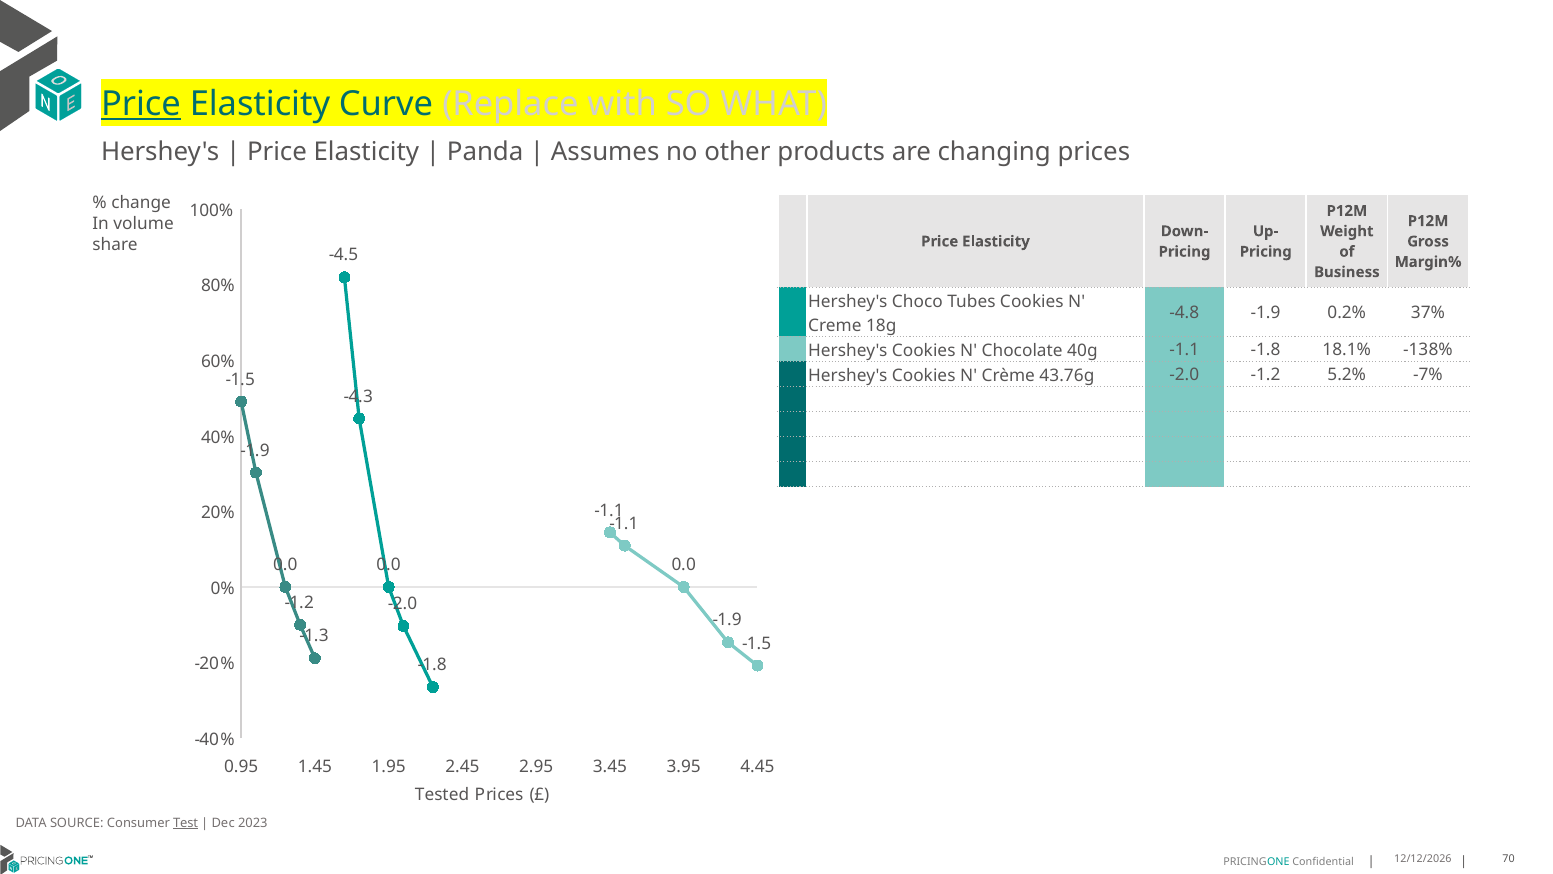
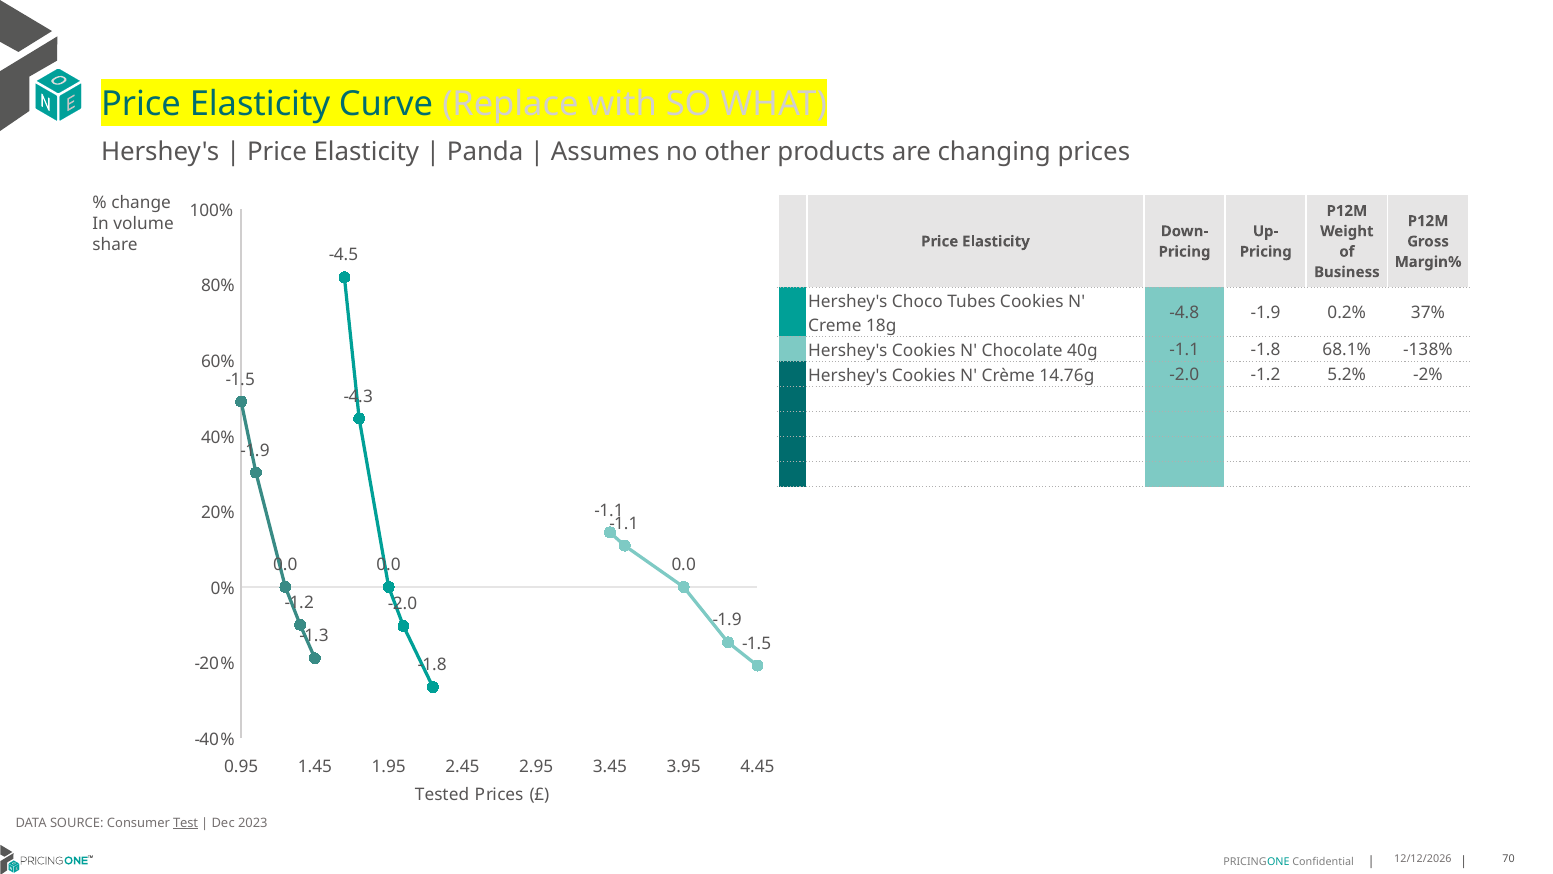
Price at (141, 104) underline: present -> none
18.1%: 18.1% -> 68.1%
43.76g: 43.76g -> 14.76g
-7%: -7% -> -2%
